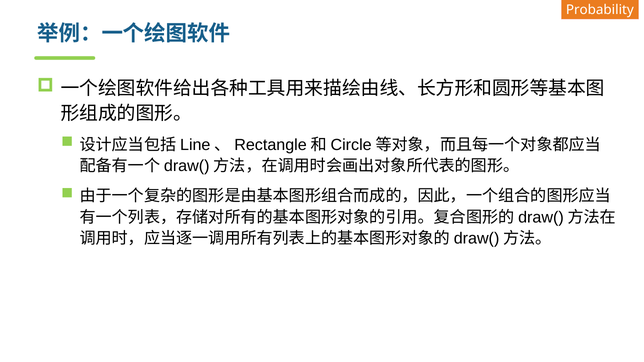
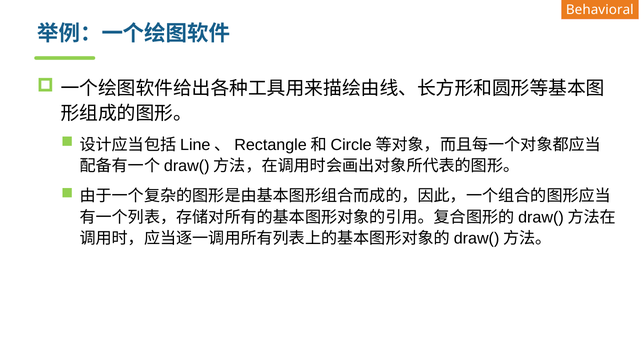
Probability: Probability -> Behavioral
